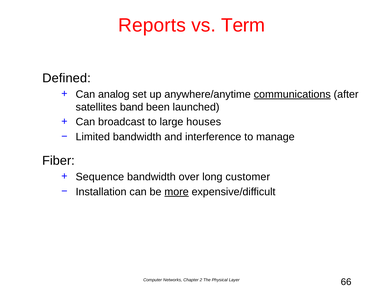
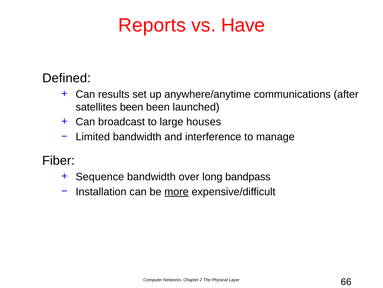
Term: Term -> Have
analog: analog -> results
communications underline: present -> none
satellites band: band -> been
customer: customer -> bandpass
